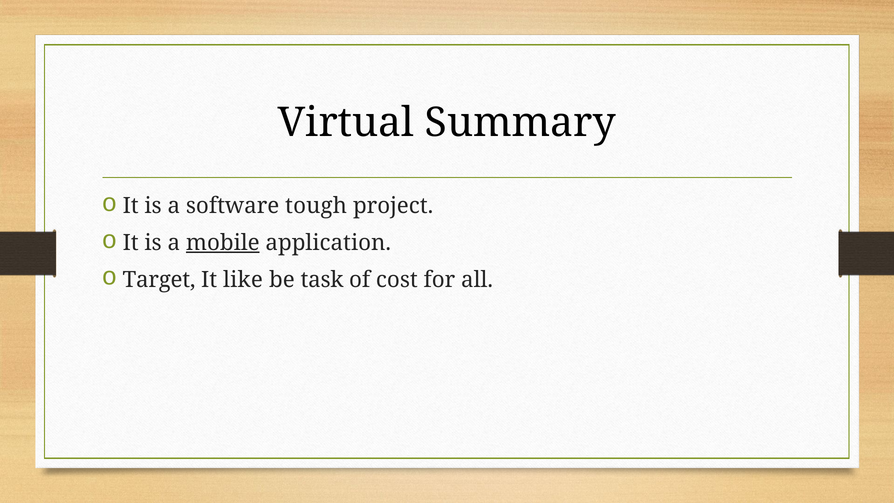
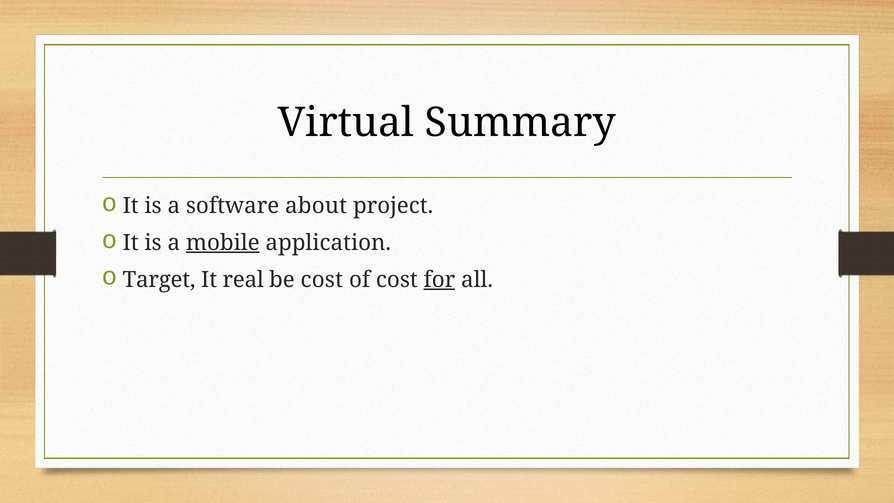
tough: tough -> about
like: like -> real
be task: task -> cost
for underline: none -> present
